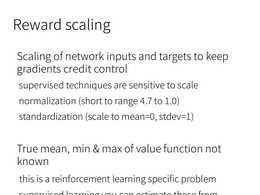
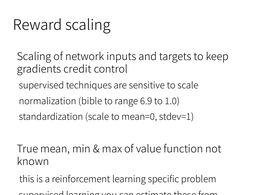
short: short -> bible
4.7: 4.7 -> 6.9
